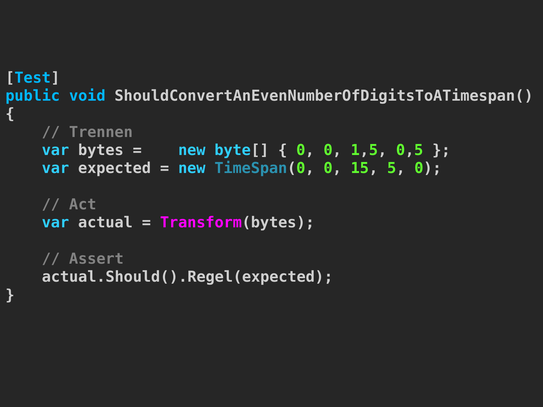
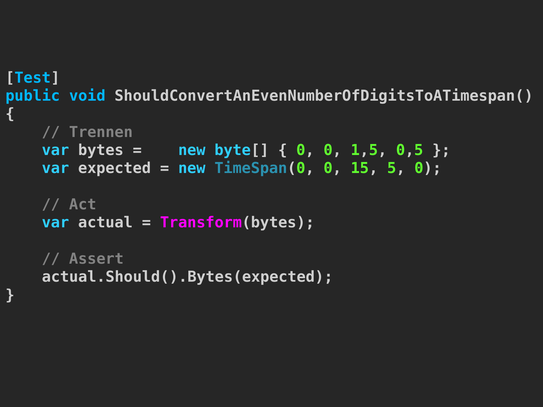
actual.Should().Regel(expected: actual.Should().Regel(expected -> actual.Should().Bytes(expected
